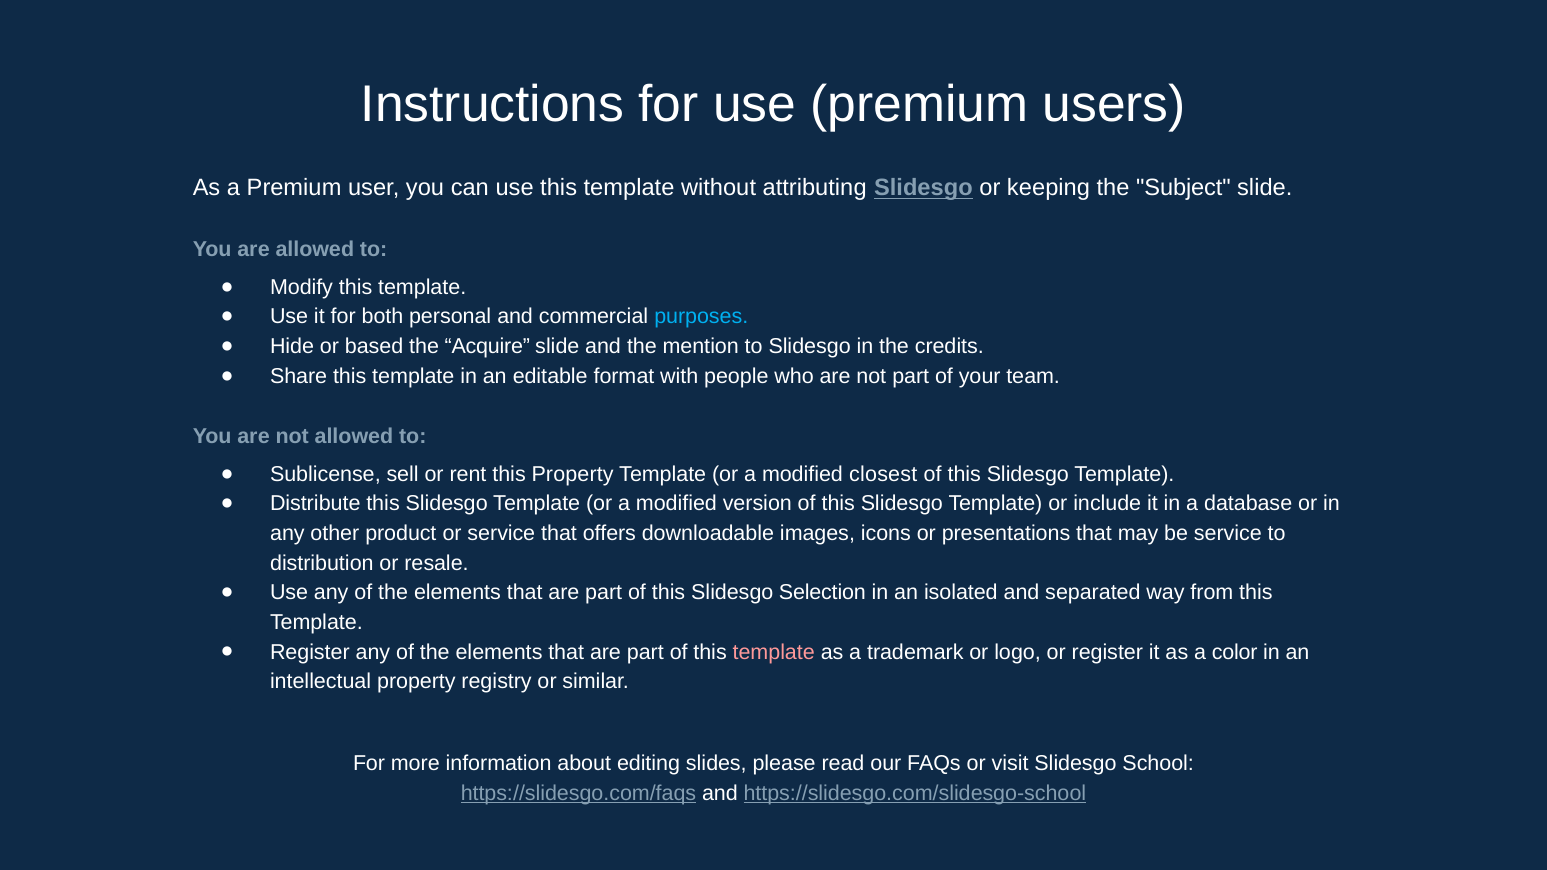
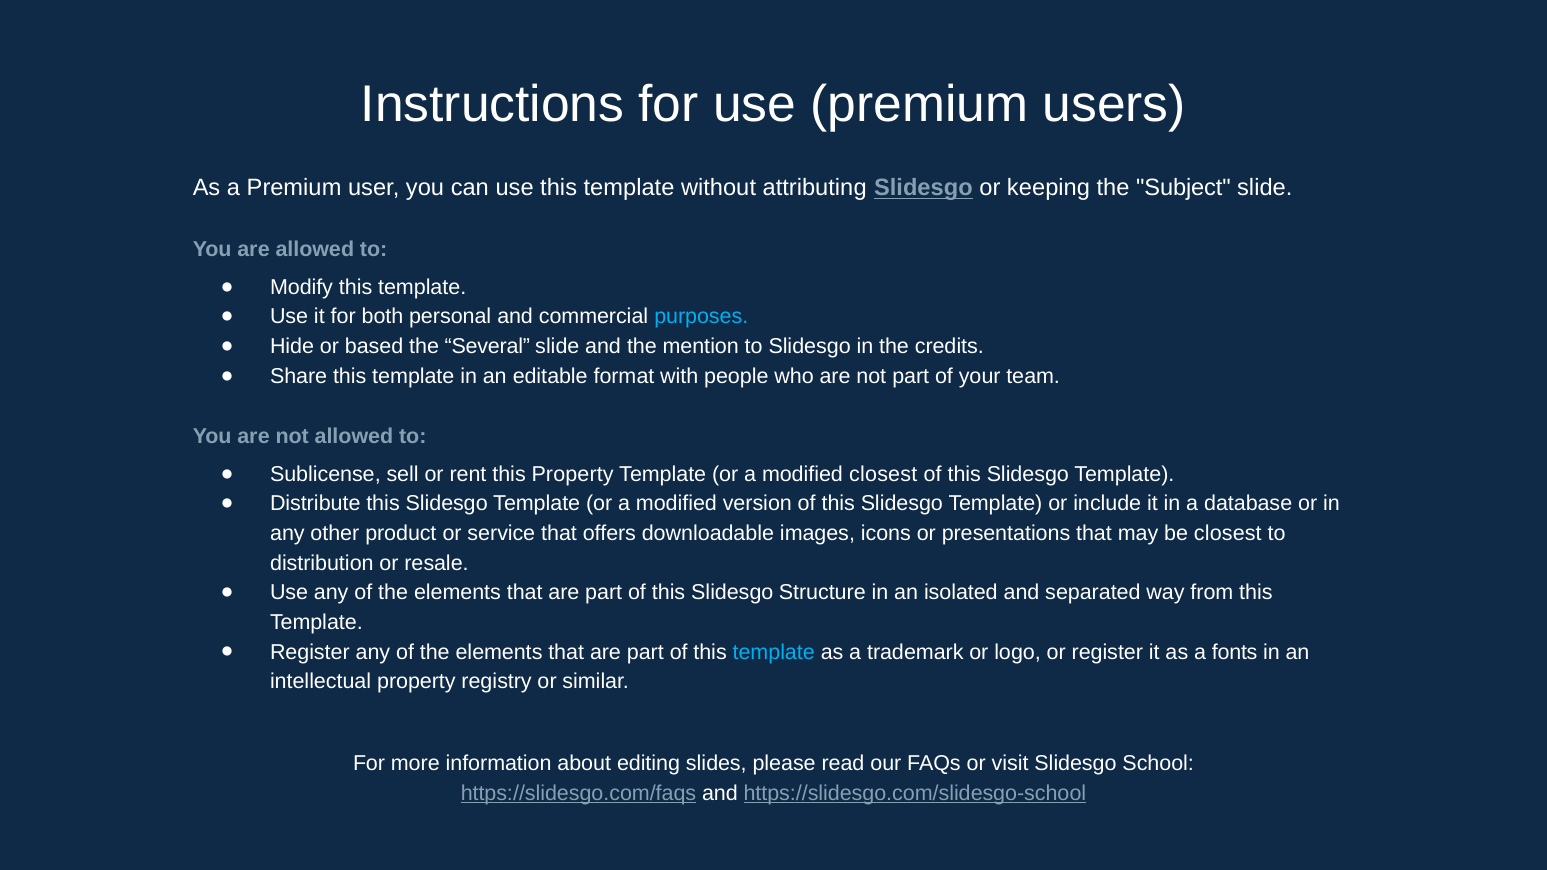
Acquire: Acquire -> Several
be service: service -> closest
Selection: Selection -> Structure
template at (774, 652) colour: pink -> light blue
color: color -> fonts
